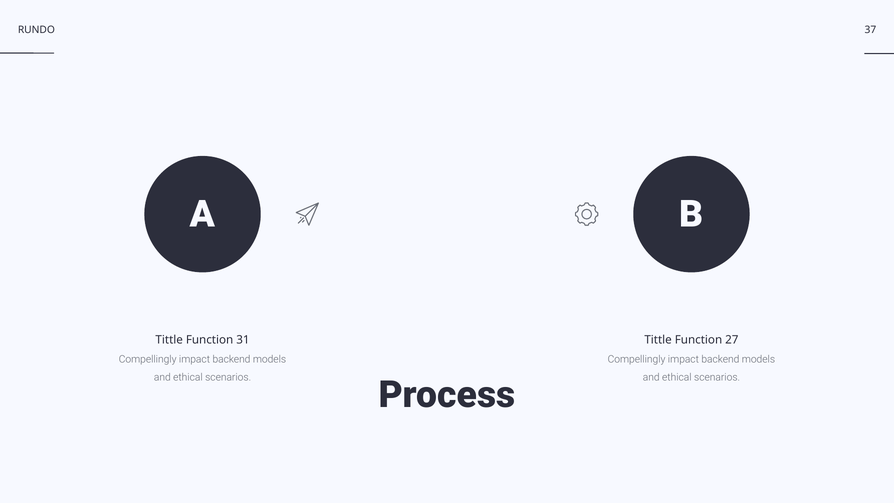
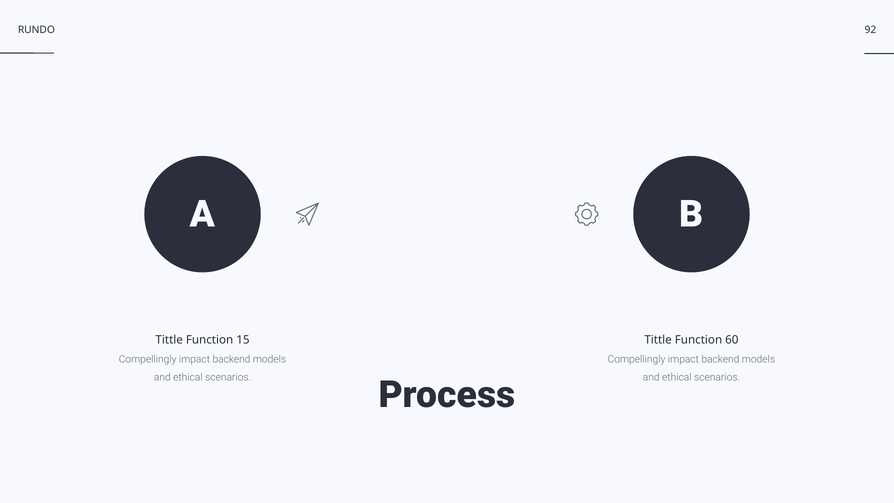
37: 37 -> 92
31: 31 -> 15
27: 27 -> 60
